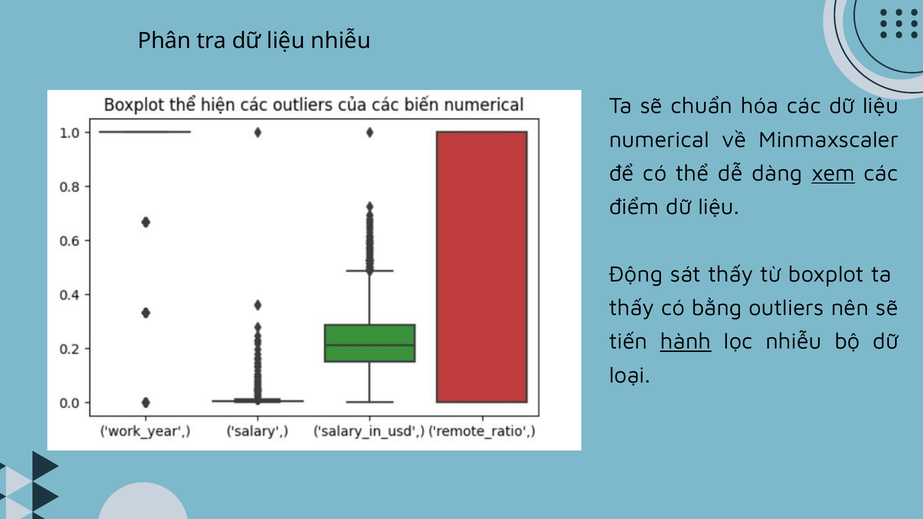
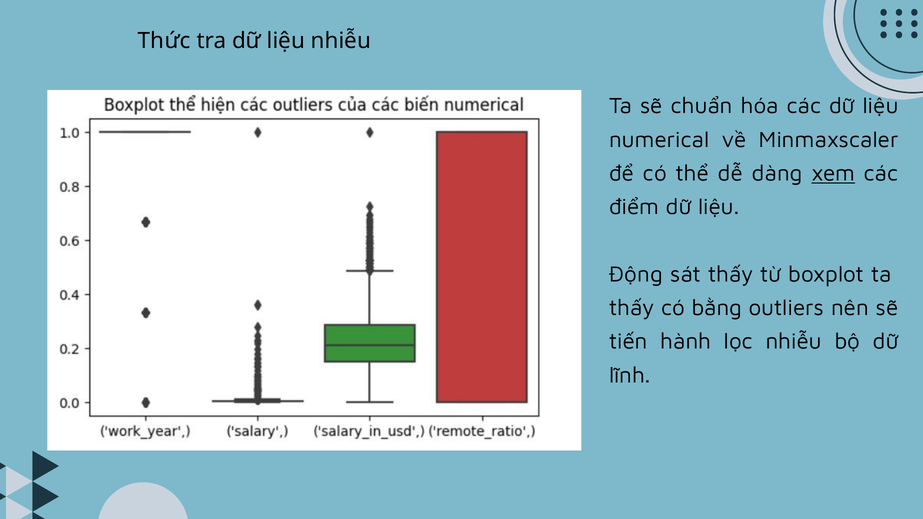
Phân: Phân -> Thức
hành underline: present -> none
loại: loại -> lĩnh
